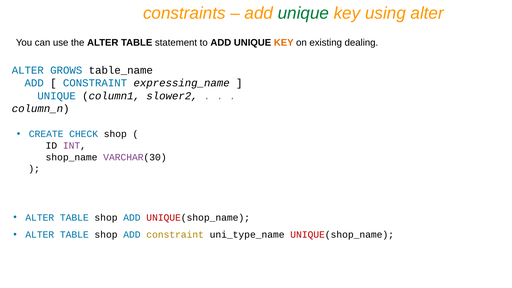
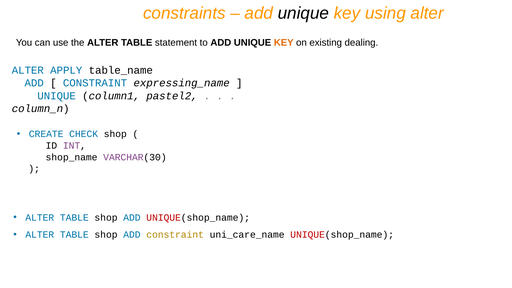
unique at (303, 13) colour: green -> black
GROWS: GROWS -> APPLY
slower2: slower2 -> pastel2
uni_type_name: uni_type_name -> uni_care_name
